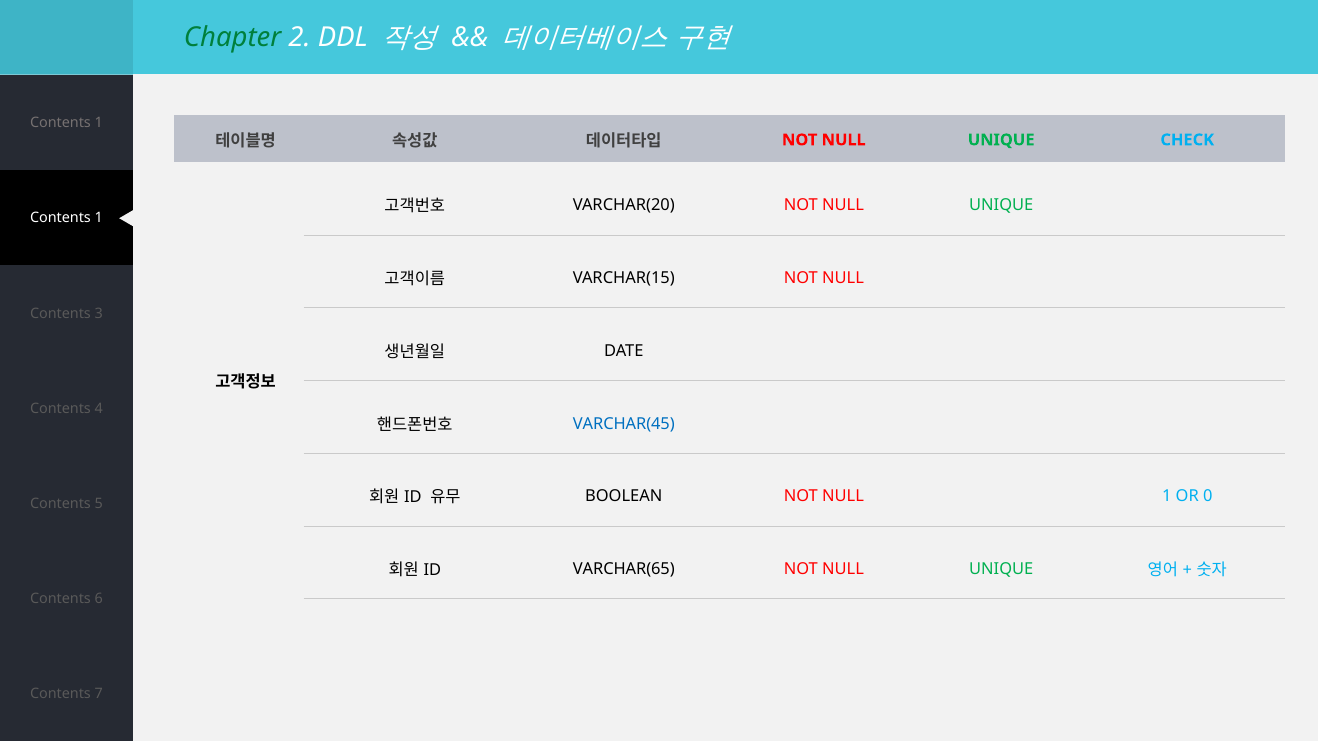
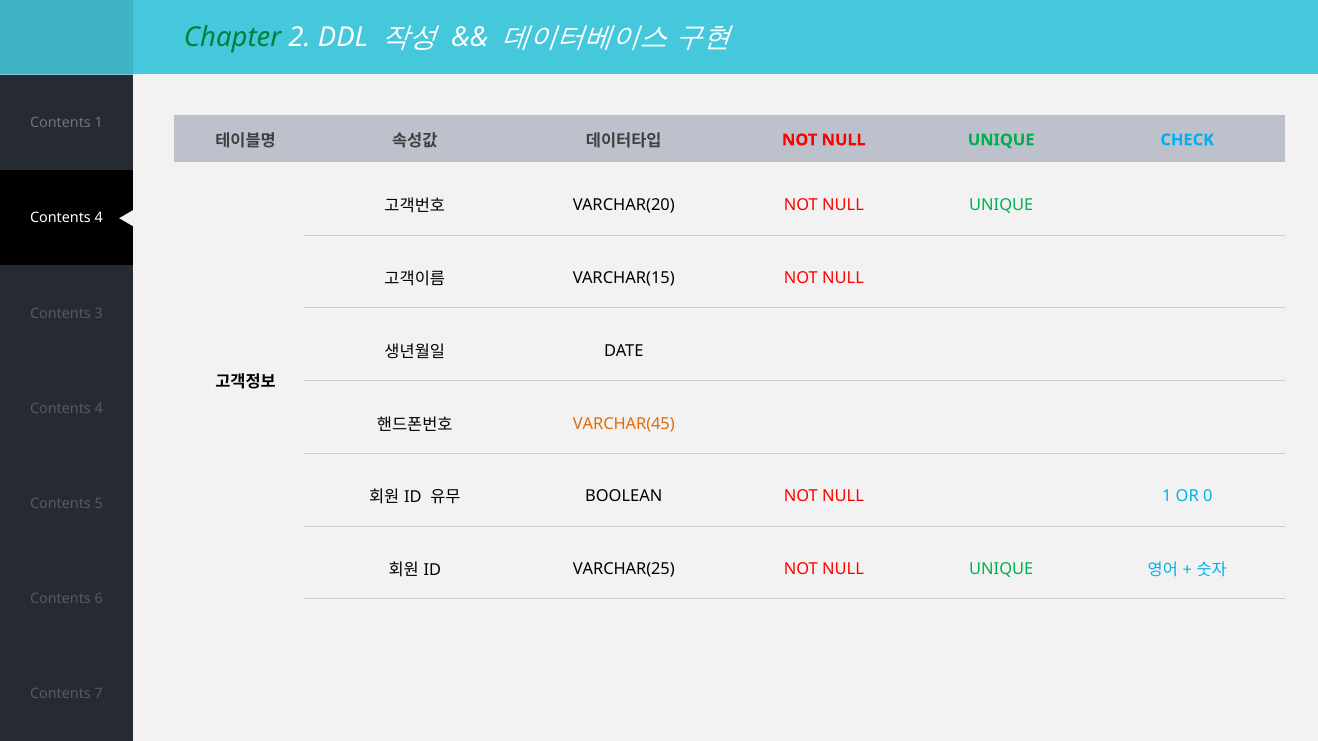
1 at (99, 218): 1 -> 4
VARCHAR(45 colour: blue -> orange
VARCHAR(65: VARCHAR(65 -> VARCHAR(25
